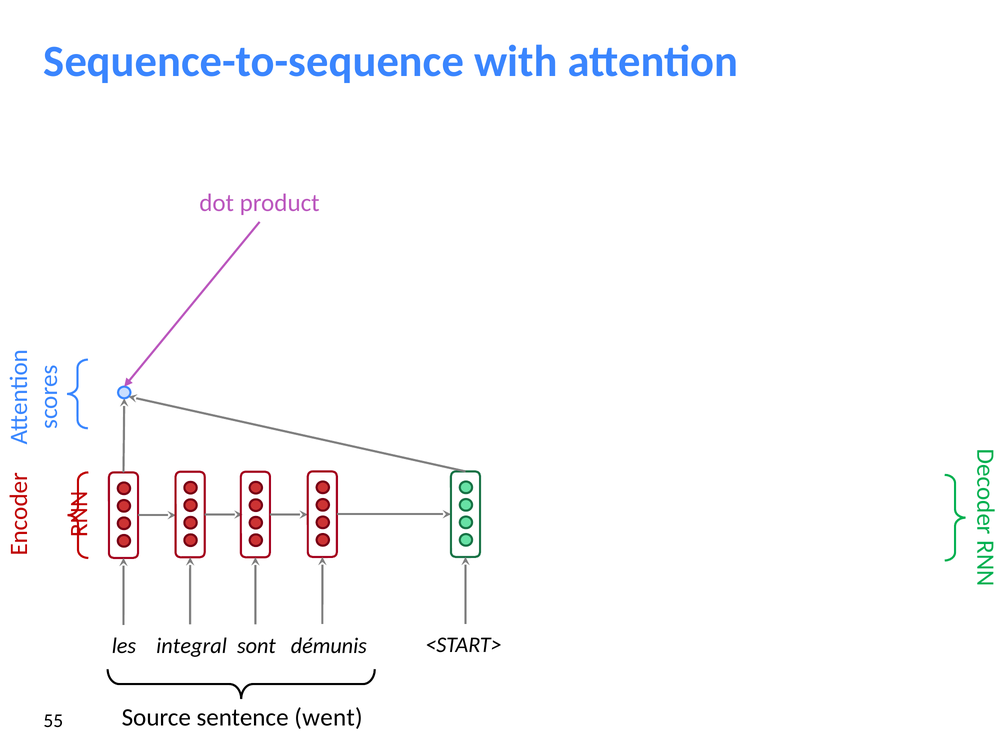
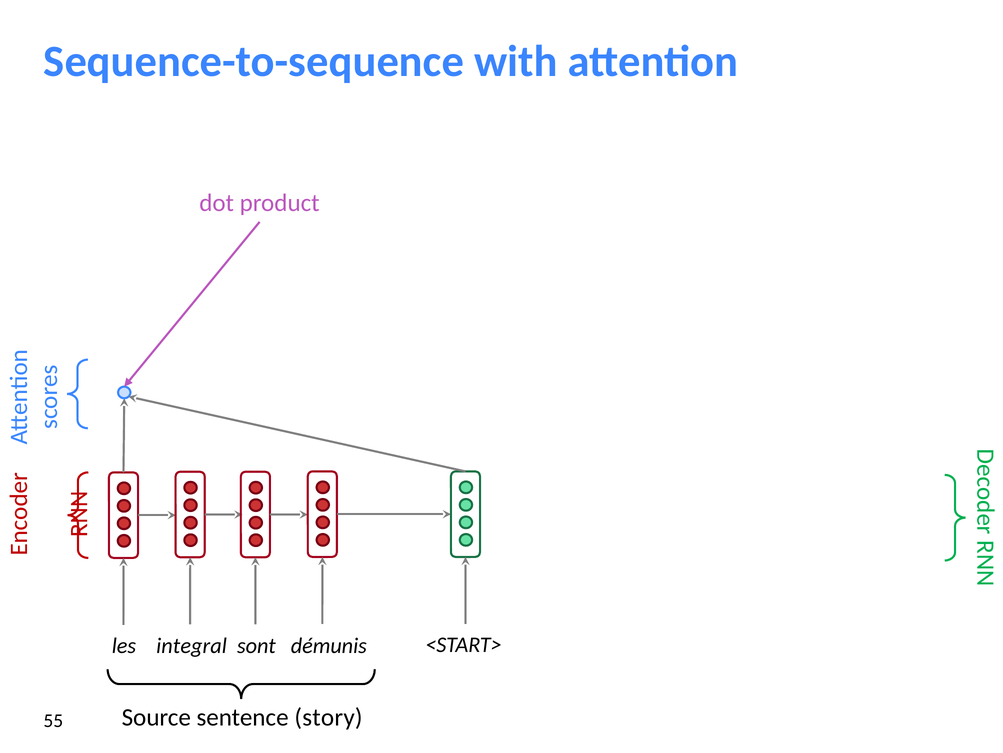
went: went -> story
